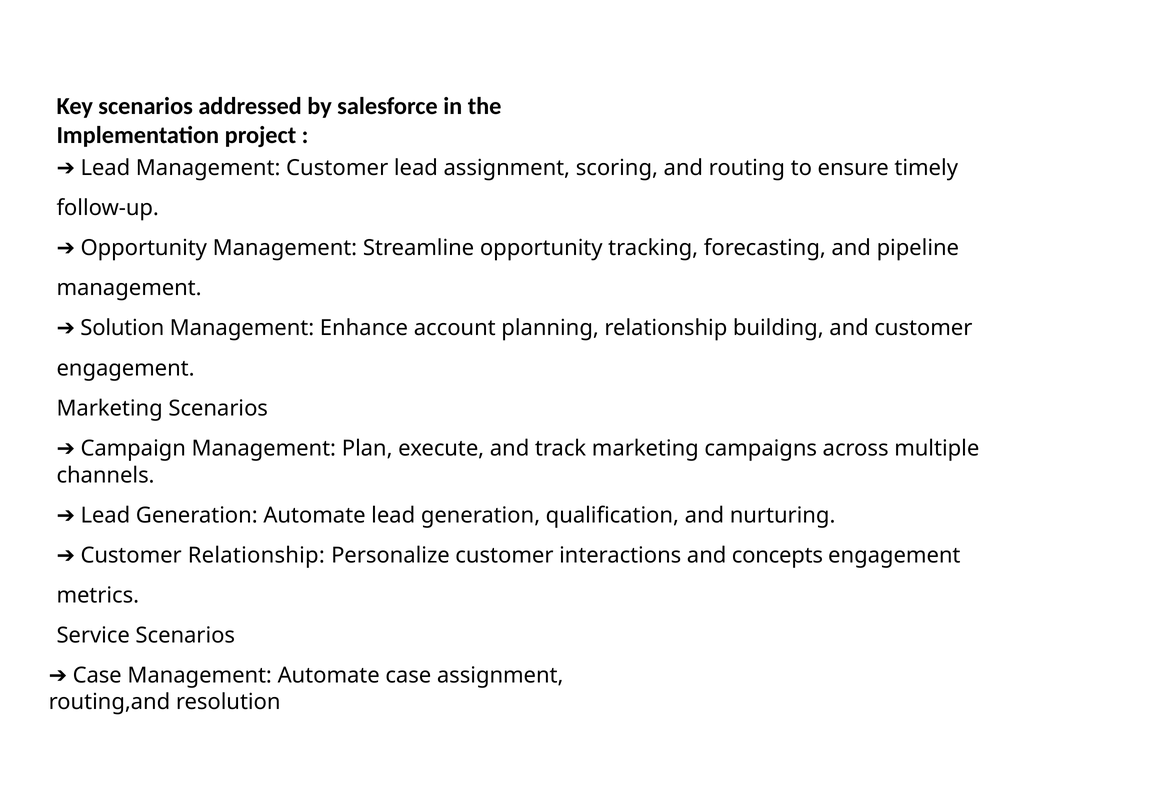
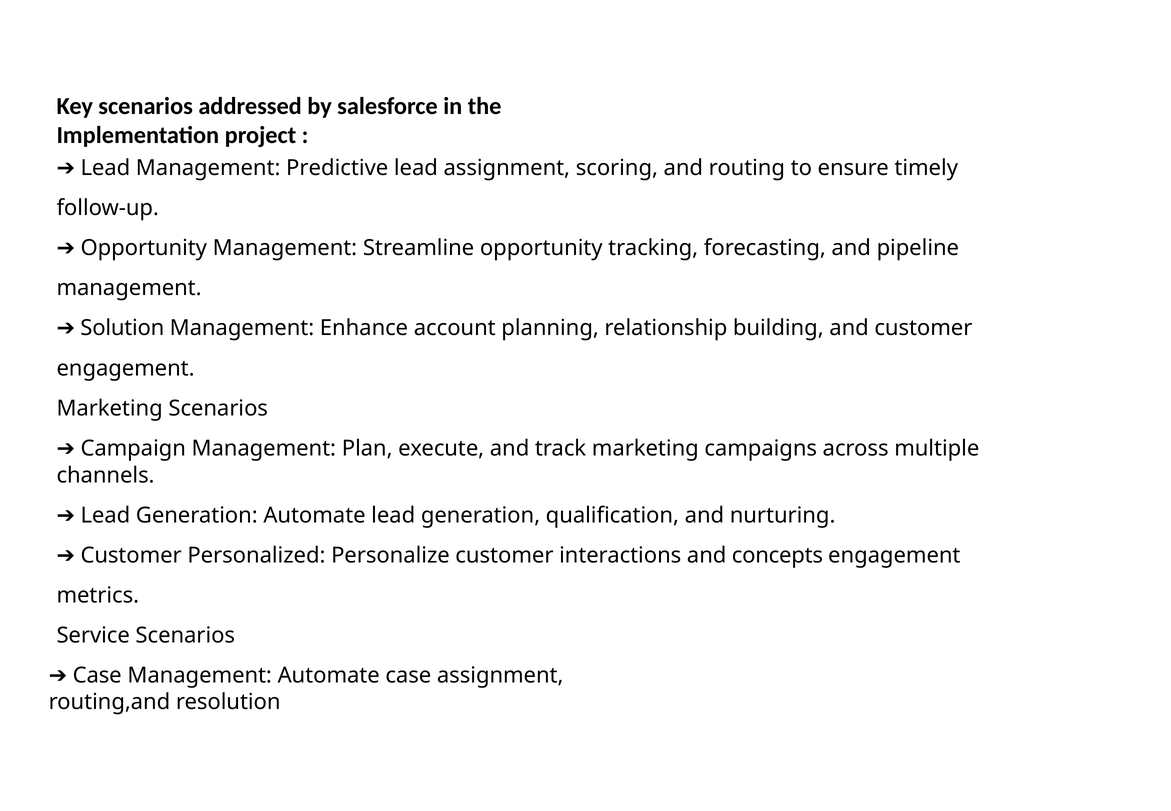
Management Customer: Customer -> Predictive
Customer Relationship: Relationship -> Personalized
